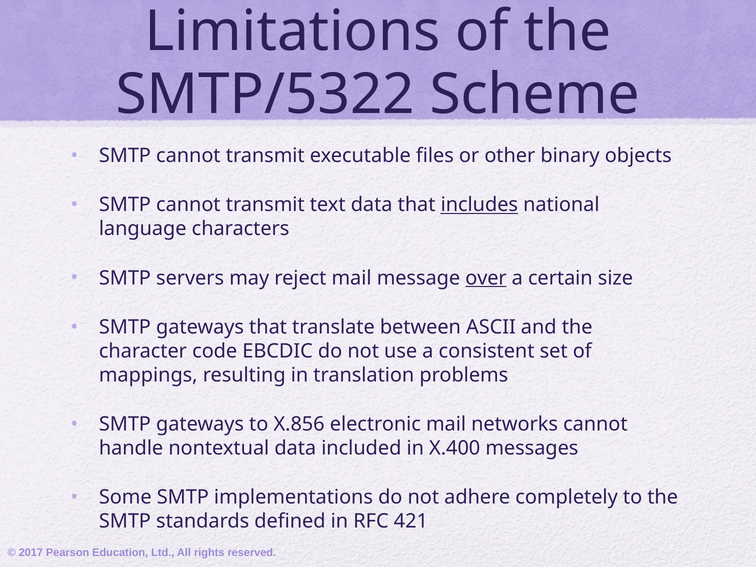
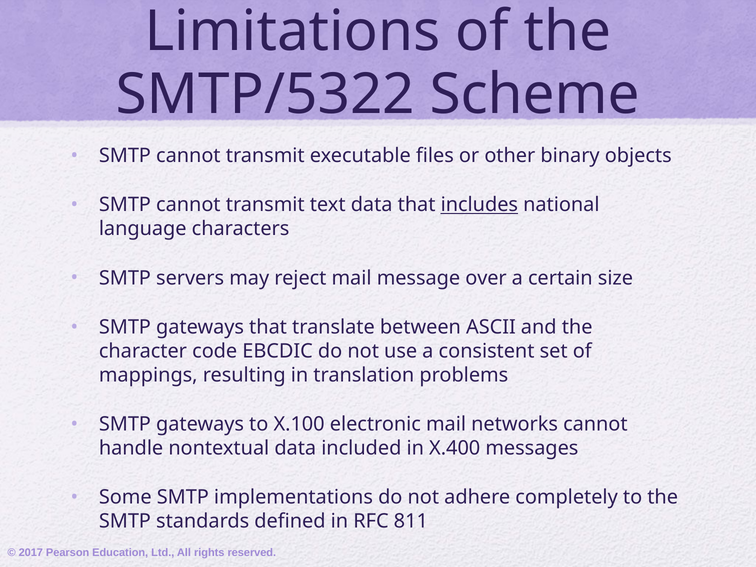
over underline: present -> none
X.856: X.856 -> X.100
421: 421 -> 811
